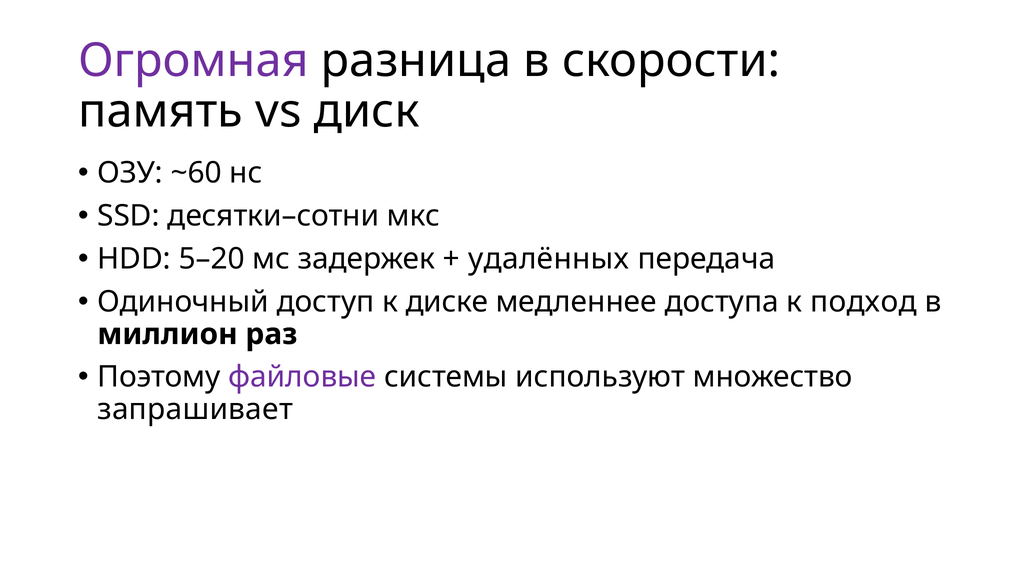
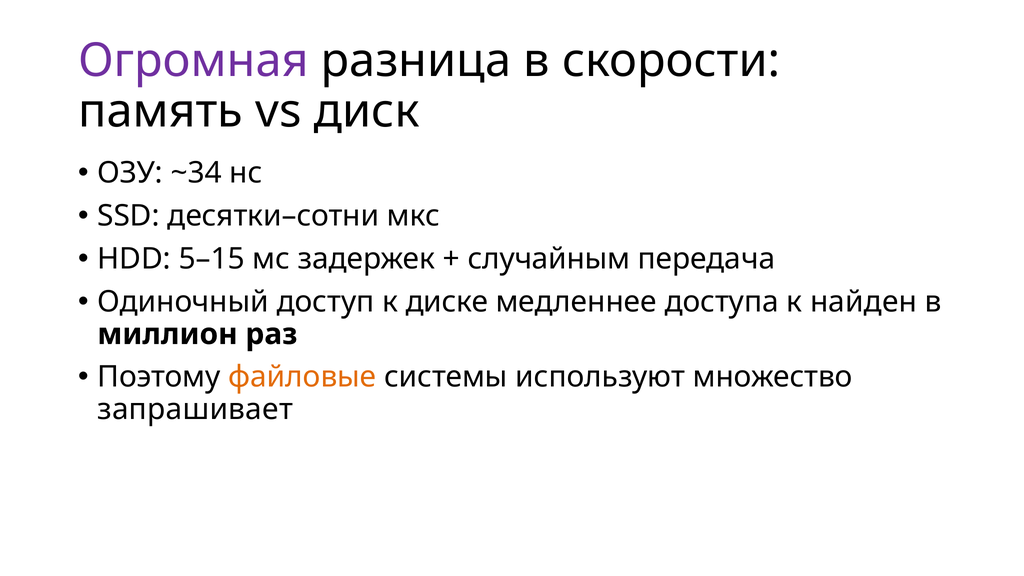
~60: ~60 -> ~34
5–20: 5–20 -> 5–15
удалённых: удалённых -> случайным
подход: подход -> найден
файловые colour: purple -> orange
